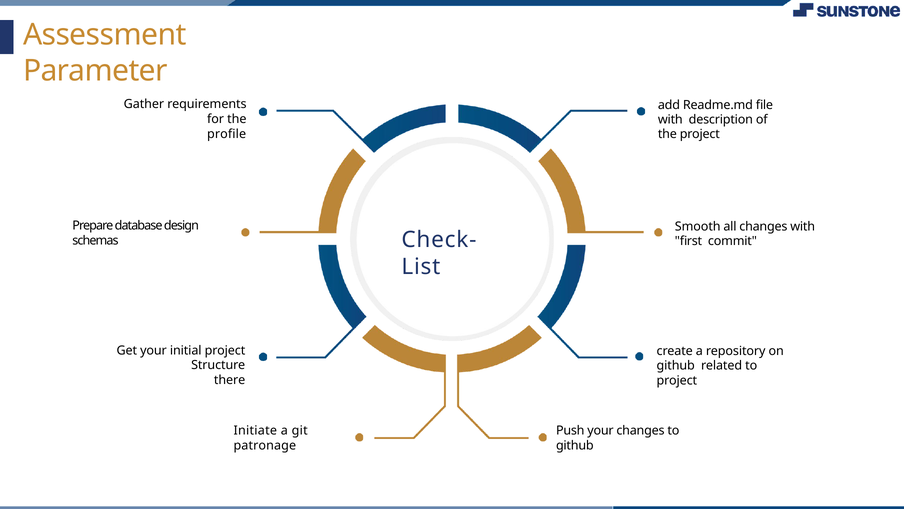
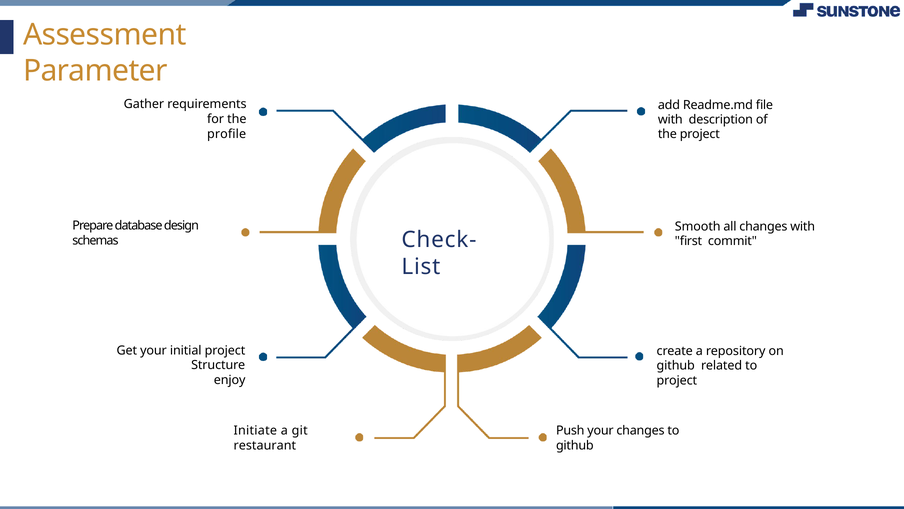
there: there -> enjoy
patronage: patronage -> restaurant
